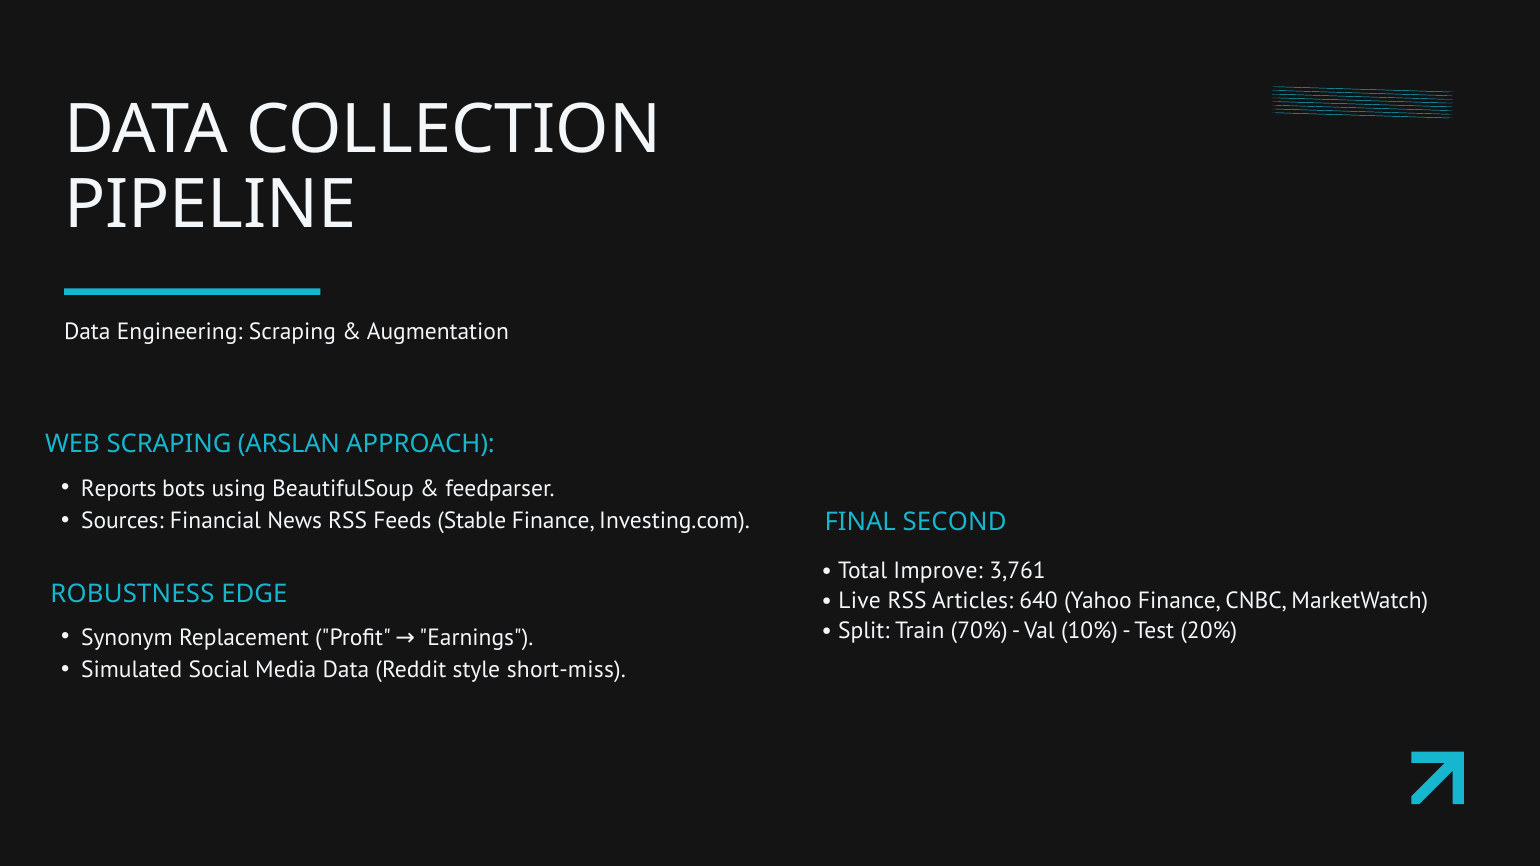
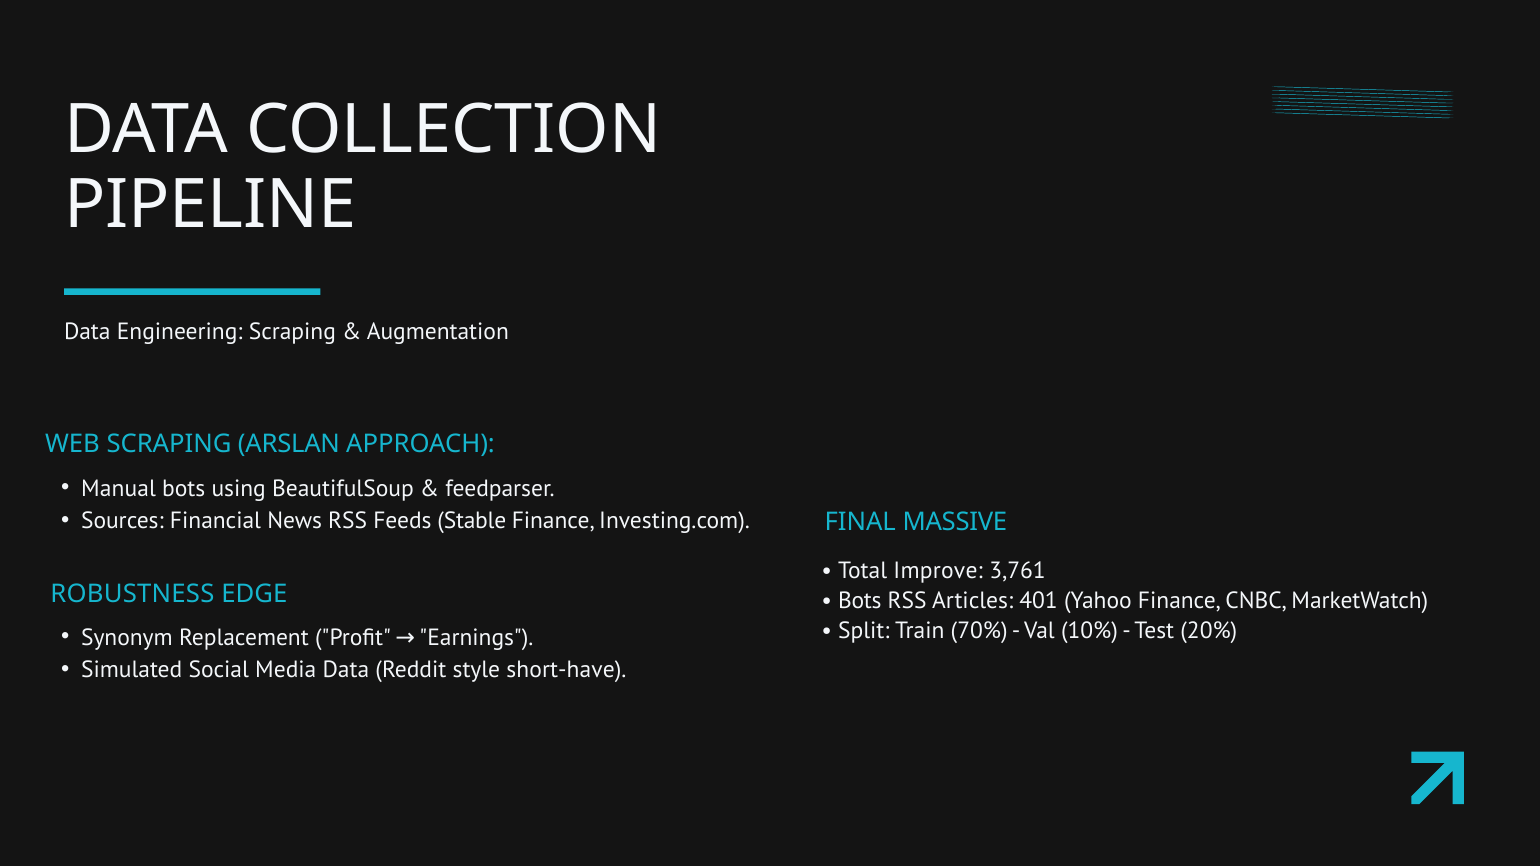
Reports: Reports -> Manual
SECOND: SECOND -> MASSIVE
Live at (860, 601): Live -> Bots
640: 640 -> 401
short-miss: short-miss -> short-have
